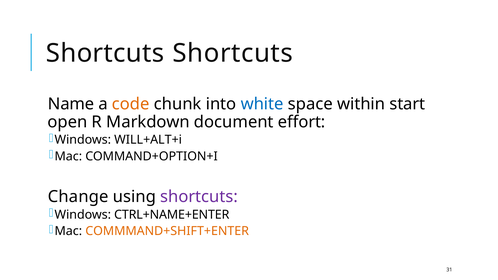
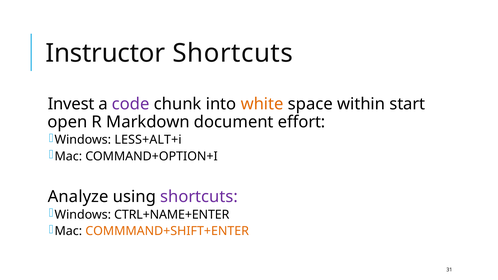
Shortcuts at (105, 53): Shortcuts -> Instructor
Name: Name -> Invest
code colour: orange -> purple
white colour: blue -> orange
WILL+ALT+i: WILL+ALT+i -> LESS+ALT+i
Change: Change -> Analyze
